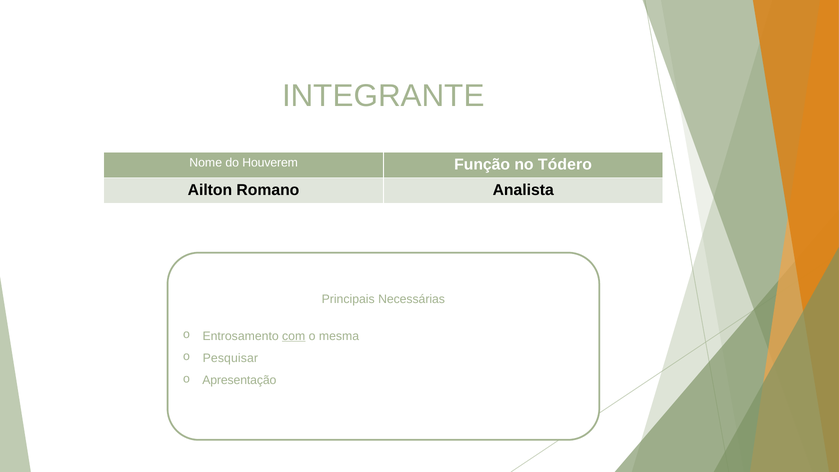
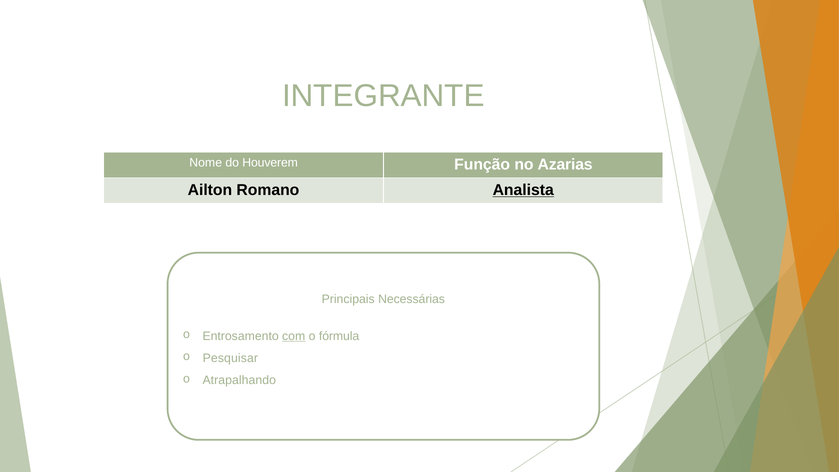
Tódero: Tódero -> Azarias
Analista underline: none -> present
mesma: mesma -> fórmula
Apresentação: Apresentação -> Atrapalhando
